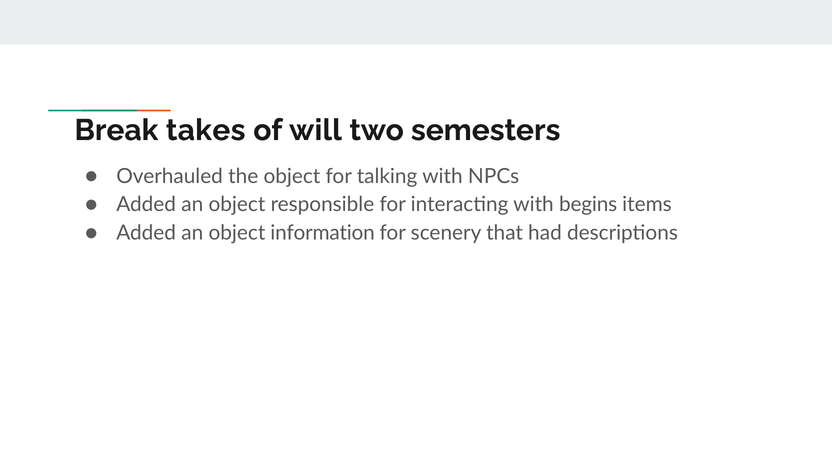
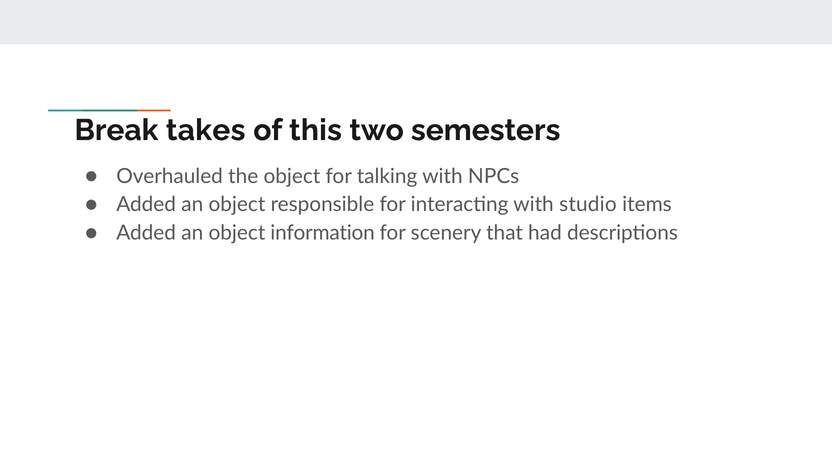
will: will -> this
begins: begins -> studio
